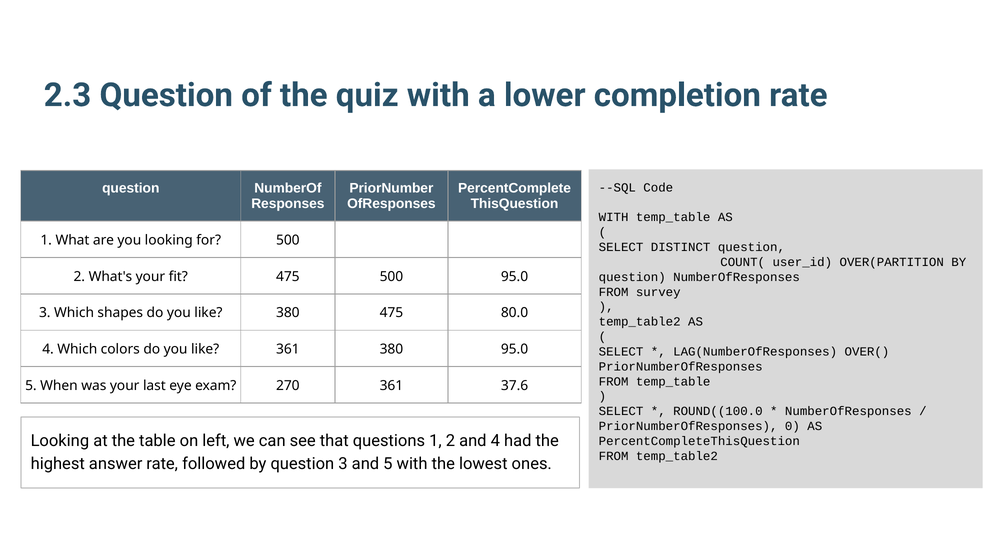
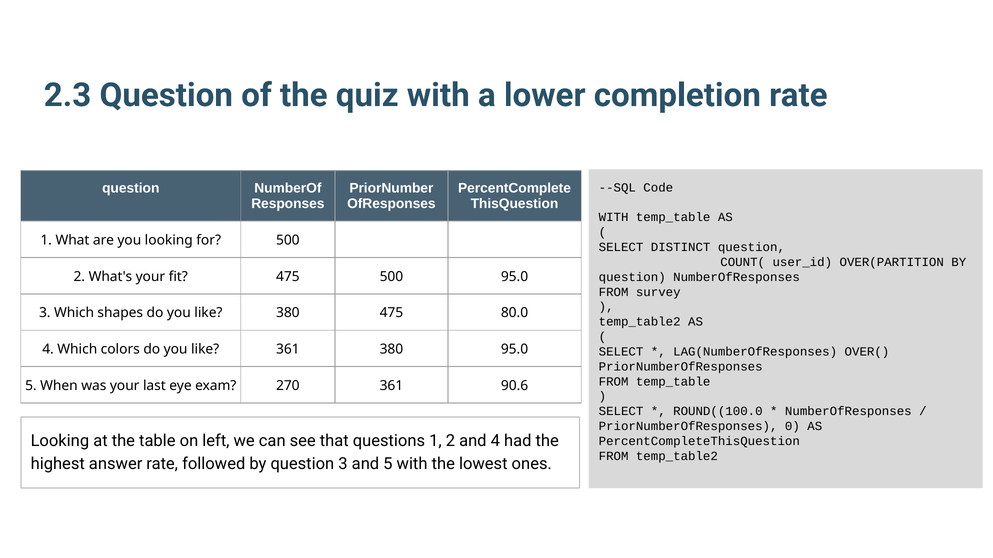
37.6: 37.6 -> 90.6
